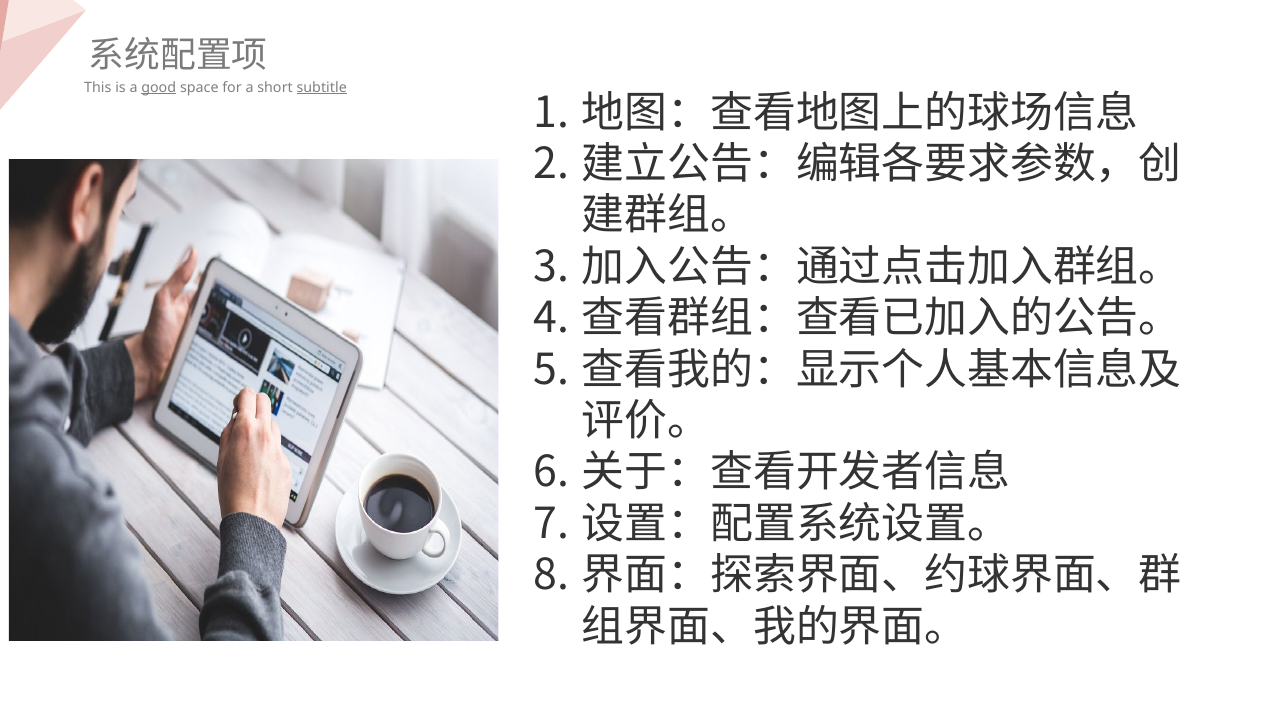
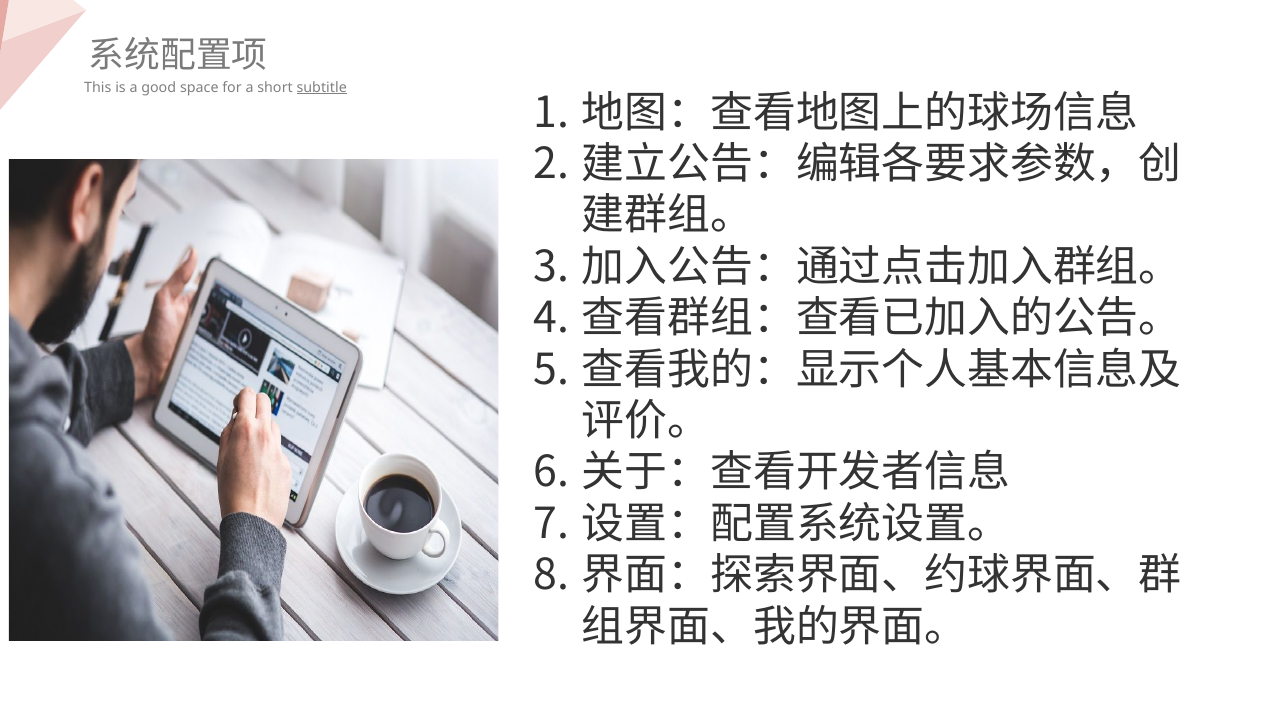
good underline: present -> none
